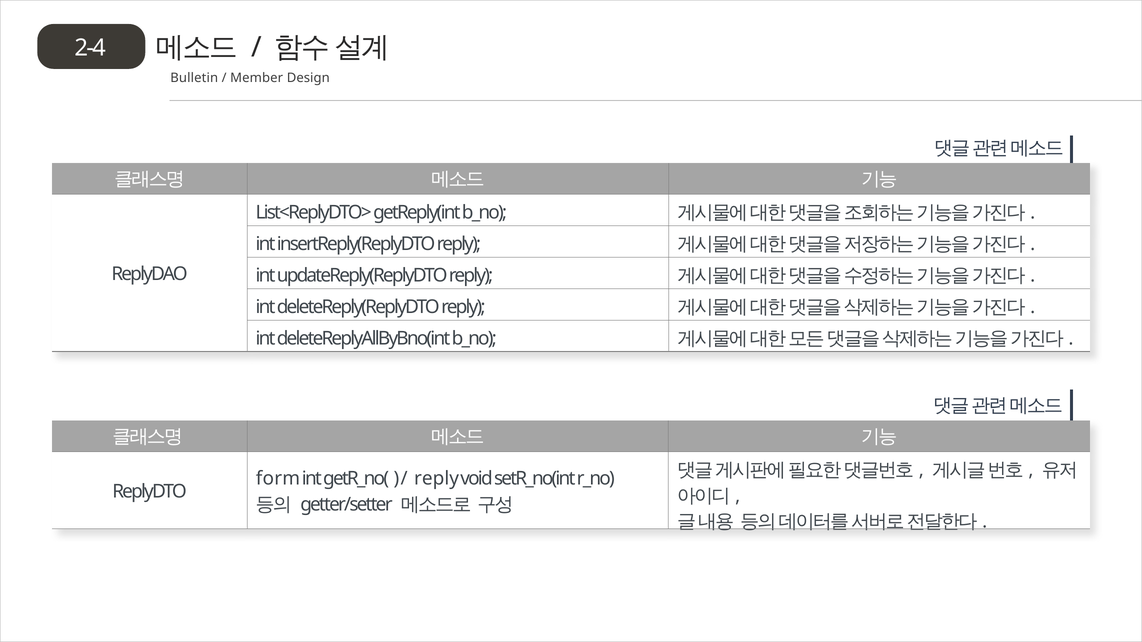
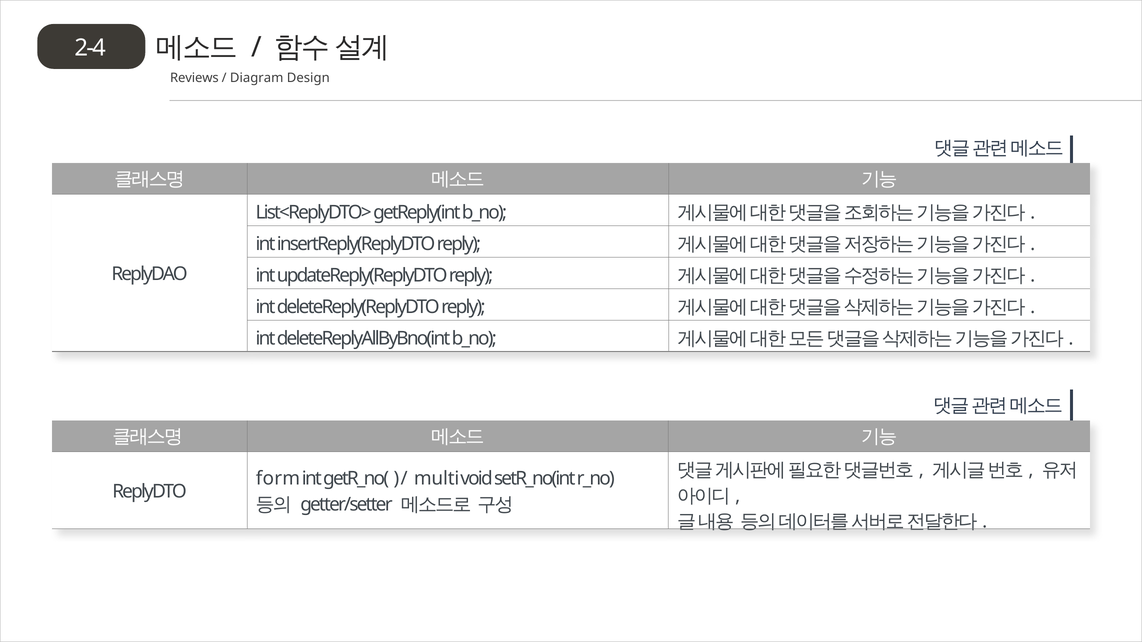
Bulletin: Bulletin -> Reviews
Member: Member -> Diagram
reply at (437, 479): reply -> multi
